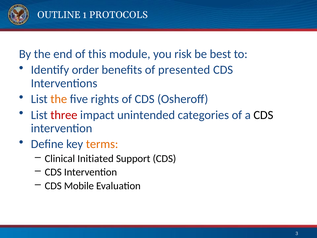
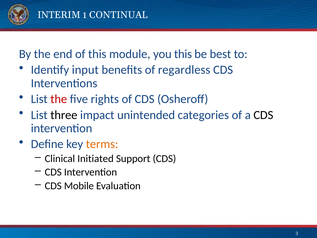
OUTLINE: OUTLINE -> INTERIM
PROTOCOLS: PROTOCOLS -> CONTINUAL
you risk: risk -> this
order: order -> input
presented: presented -> regardless
the at (59, 99) colour: orange -> red
three colour: red -> black
